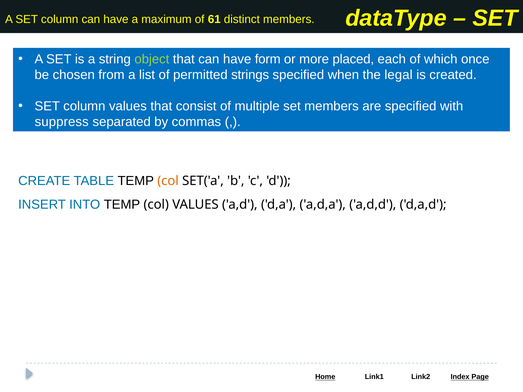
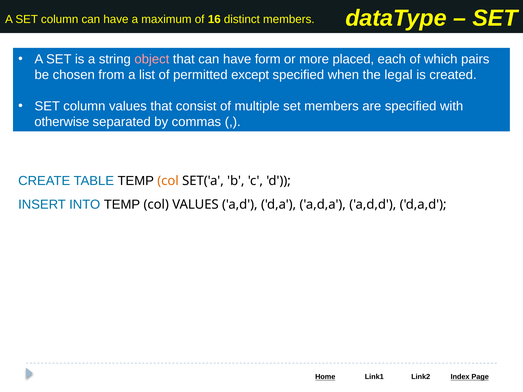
61: 61 -> 16
object colour: light green -> pink
once: once -> pairs
strings: strings -> except
suppress: suppress -> otherwise
